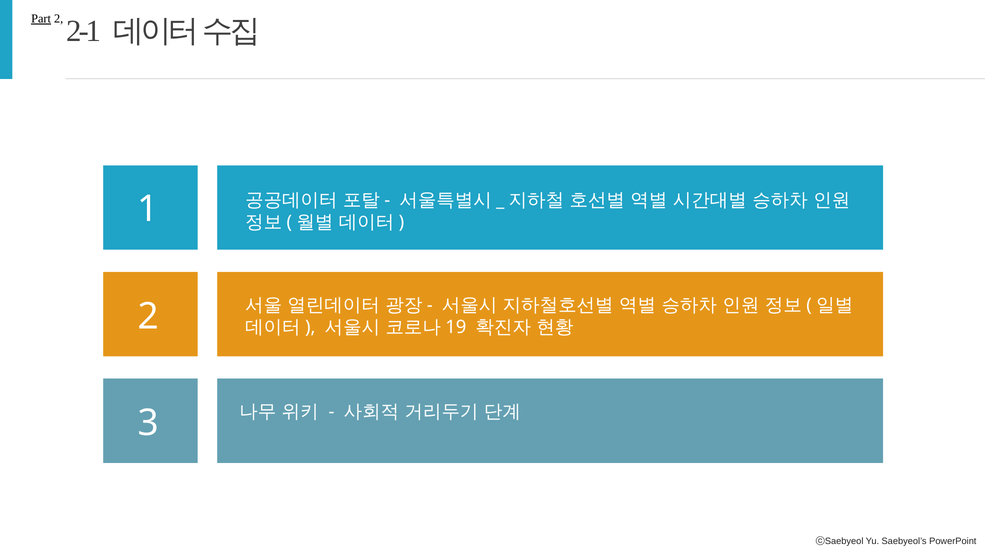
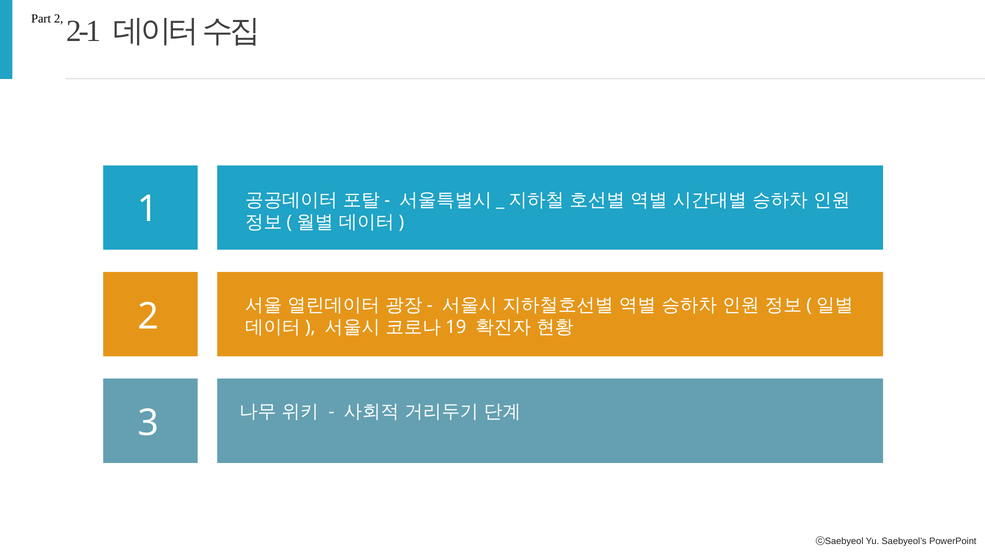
Part underline: present -> none
